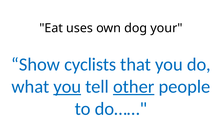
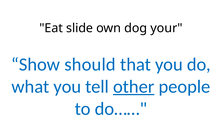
uses: uses -> slide
cyclists: cyclists -> should
you at (67, 87) underline: present -> none
